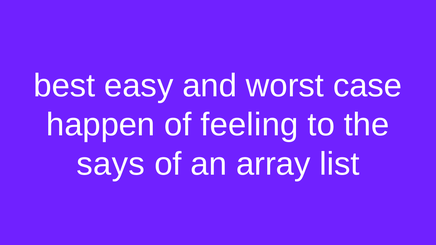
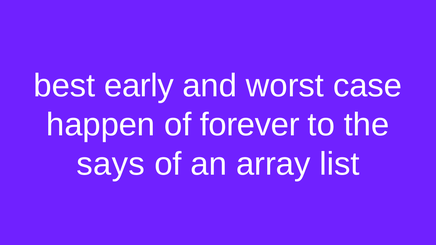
easy: easy -> early
feeling: feeling -> forever
